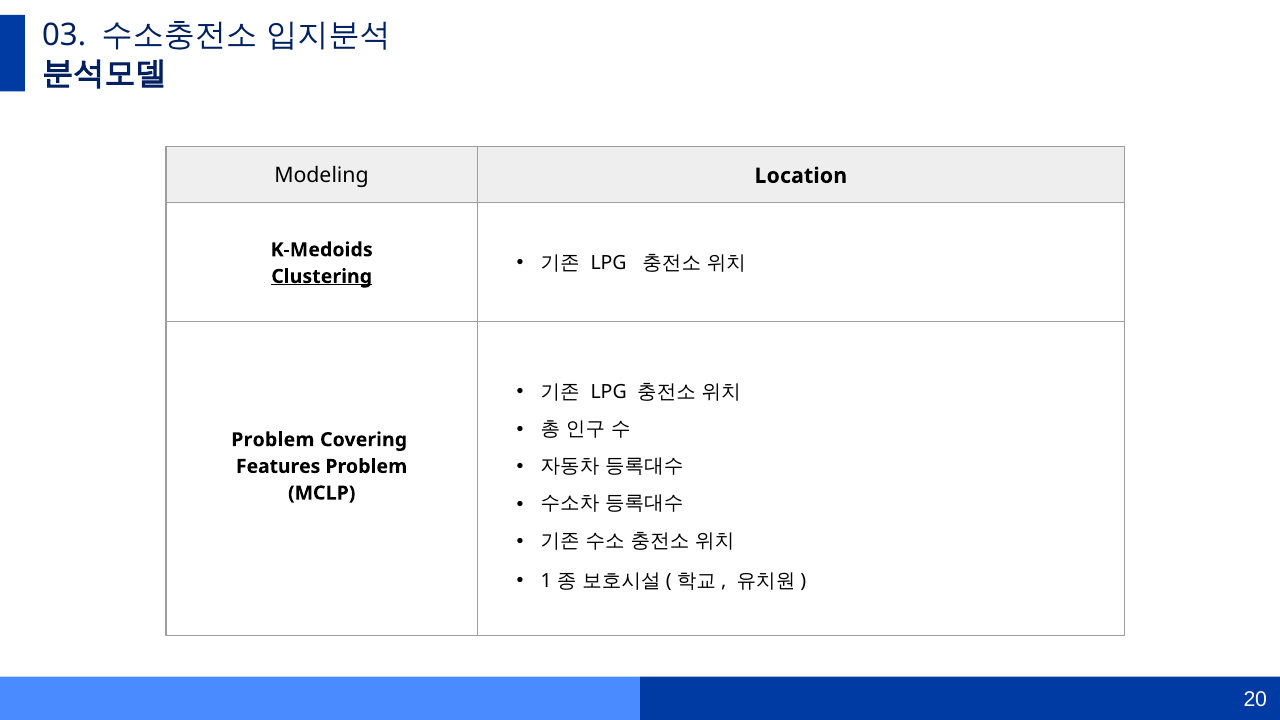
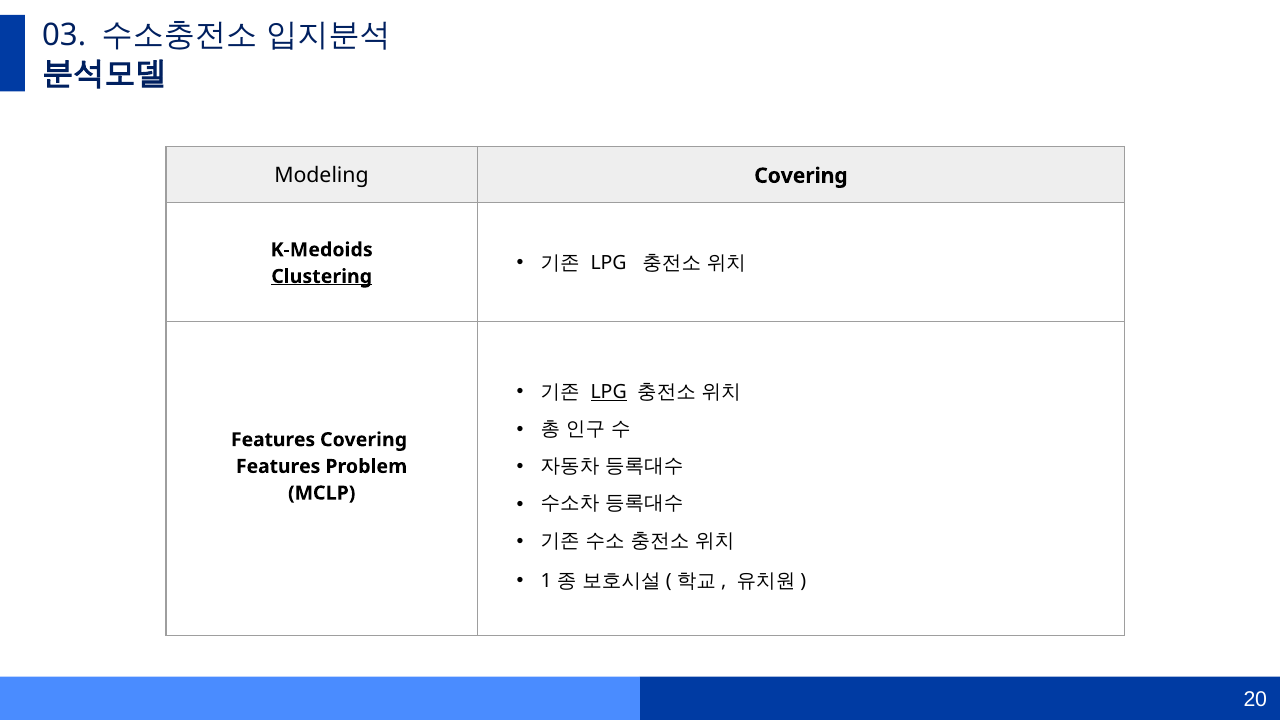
Modeling Location: Location -> Covering
LPG at (609, 392) underline: none -> present
Problem at (273, 440): Problem -> Features
